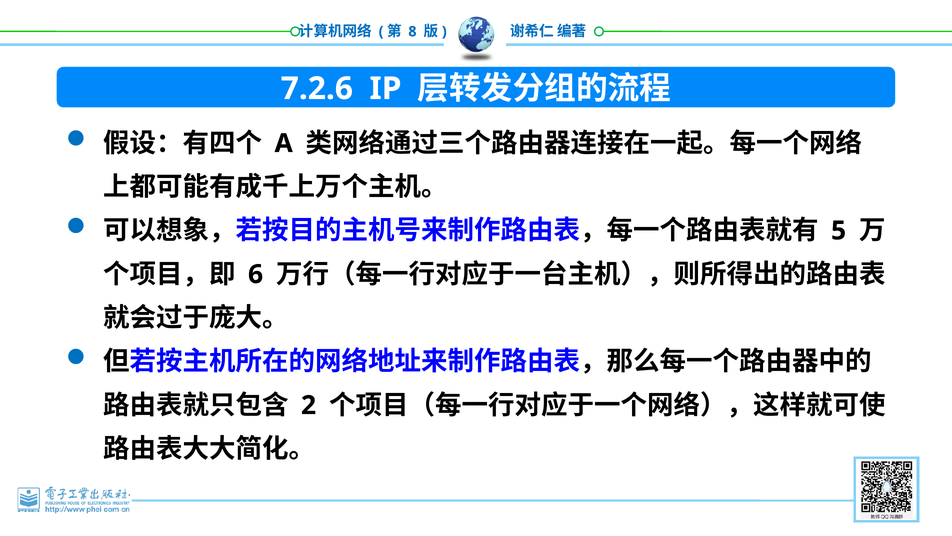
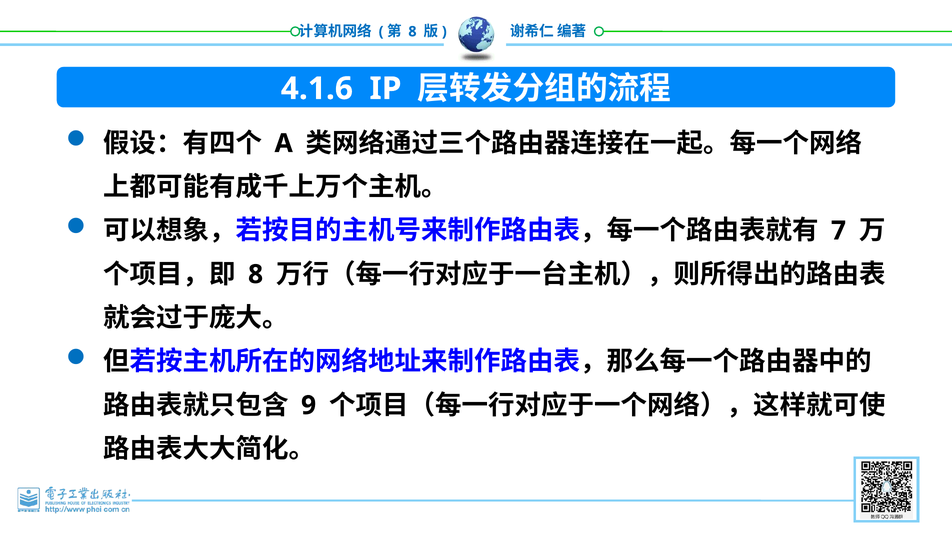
7.2.6: 7.2.6 -> 4.1.6
5: 5 -> 7
6 at (256, 274): 6 -> 8
2: 2 -> 9
